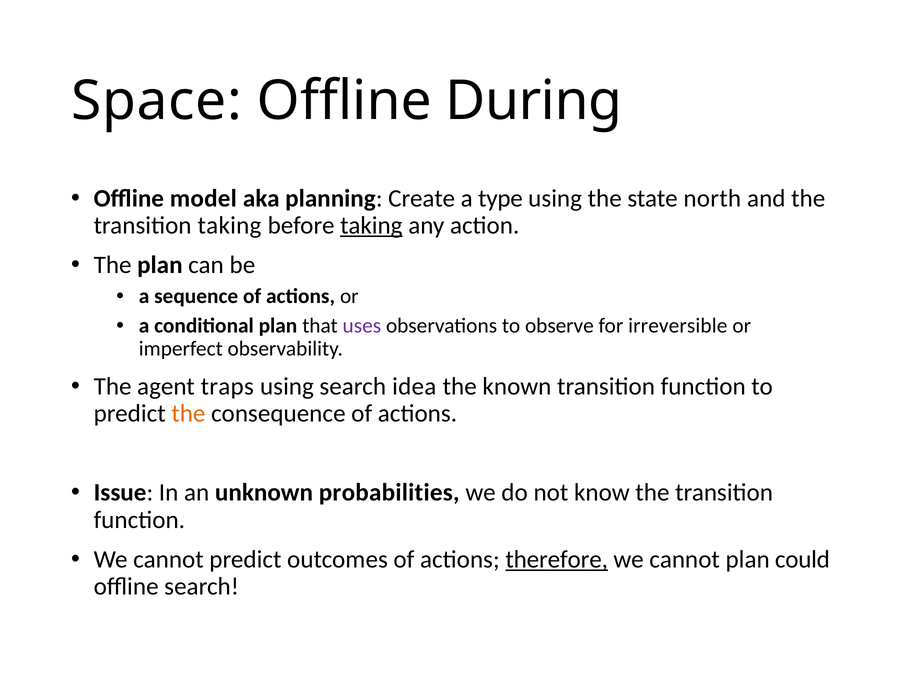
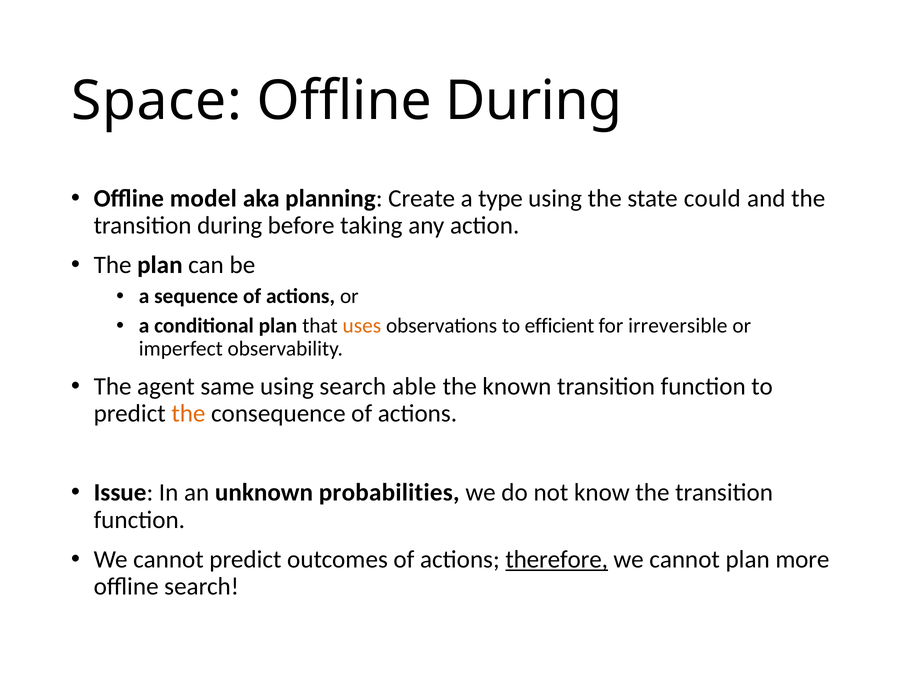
north: north -> could
transition taking: taking -> during
taking at (371, 226) underline: present -> none
uses colour: purple -> orange
observe: observe -> efficient
traps: traps -> same
idea: idea -> able
could: could -> more
